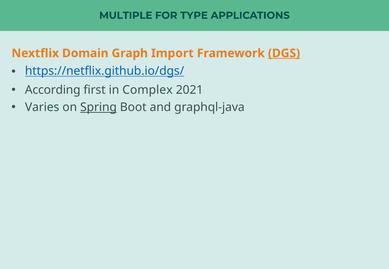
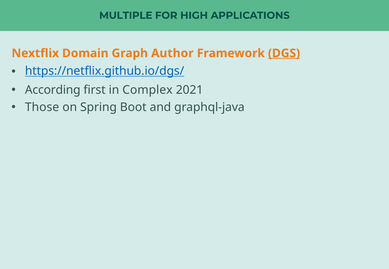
TYPE: TYPE -> HIGH
Import: Import -> Author
Varies: Varies -> Those
Spring underline: present -> none
